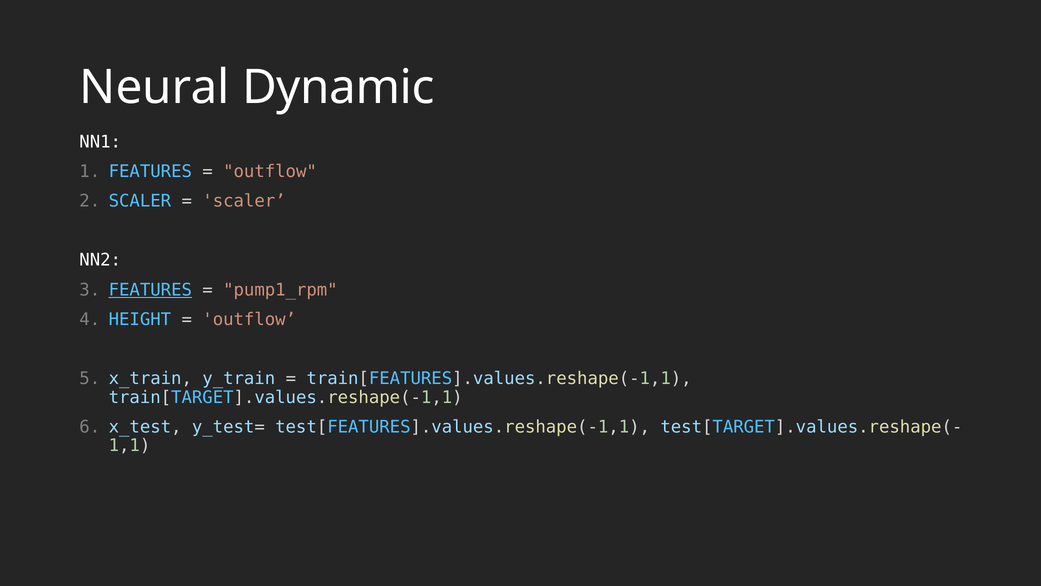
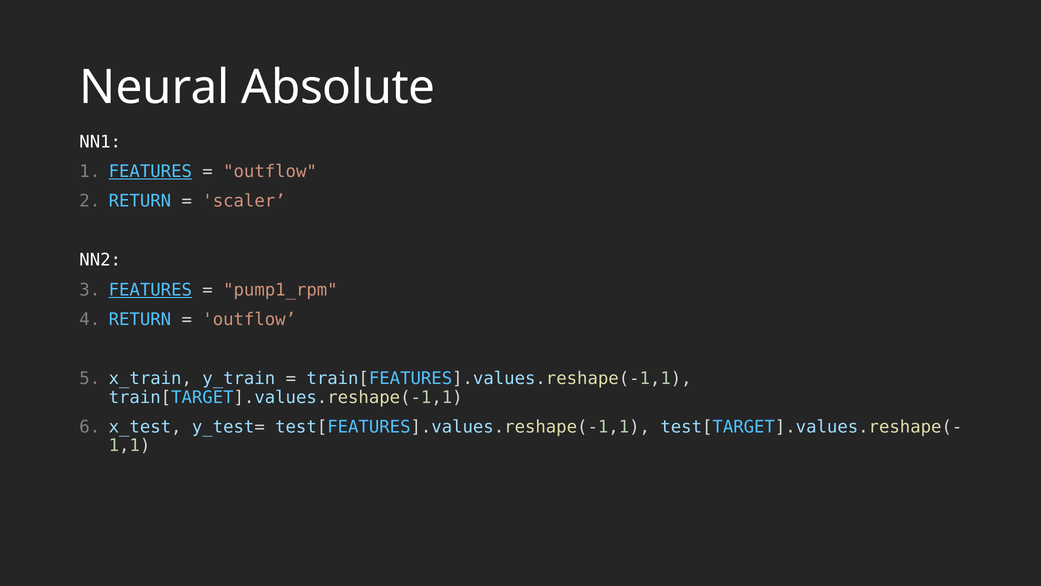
Dynamic: Dynamic -> Absolute
FEATURES at (150, 171) underline: none -> present
SCALER at (140, 201): SCALER -> RETURN
HEIGHT at (140, 319): HEIGHT -> RETURN
